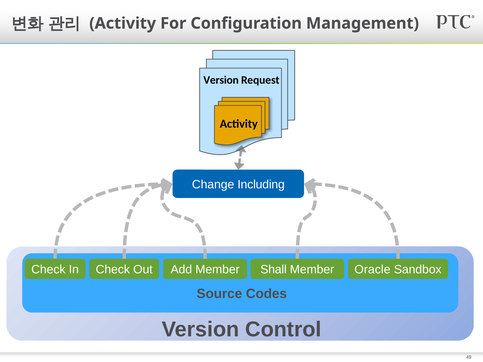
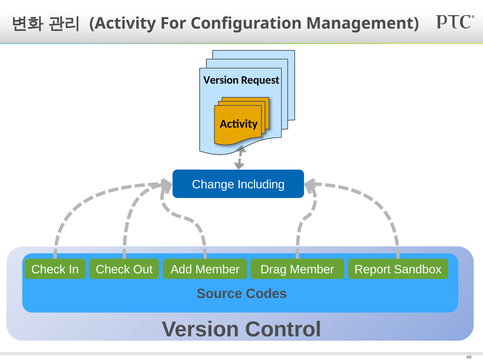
Shall: Shall -> Drag
Oracle: Oracle -> Report
